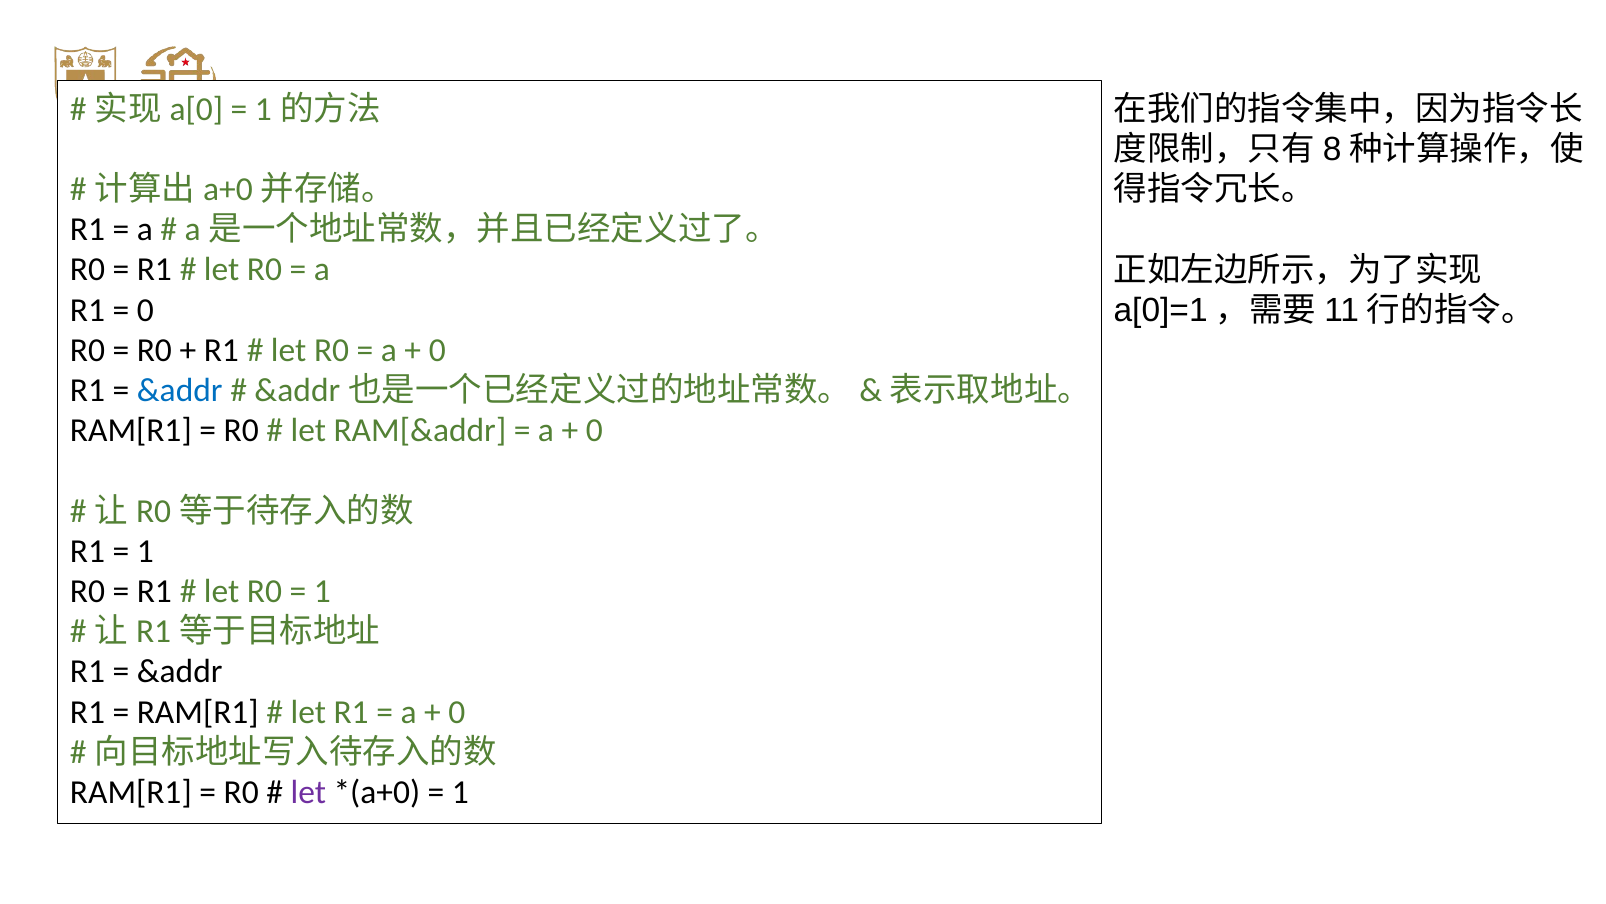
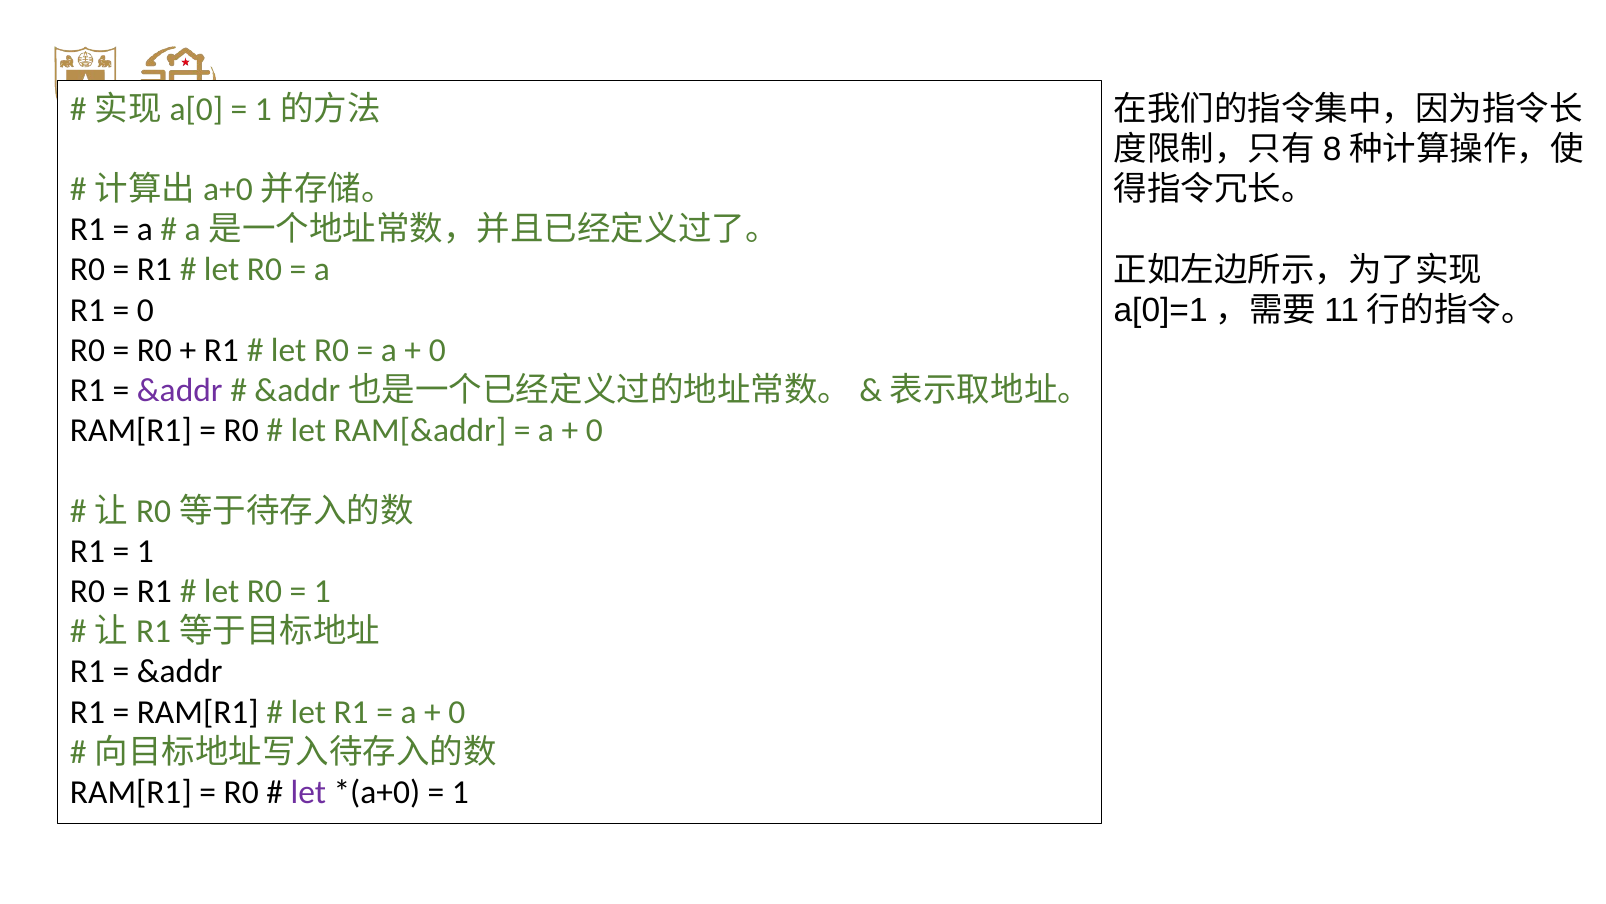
&addr at (180, 390) colour: blue -> purple
